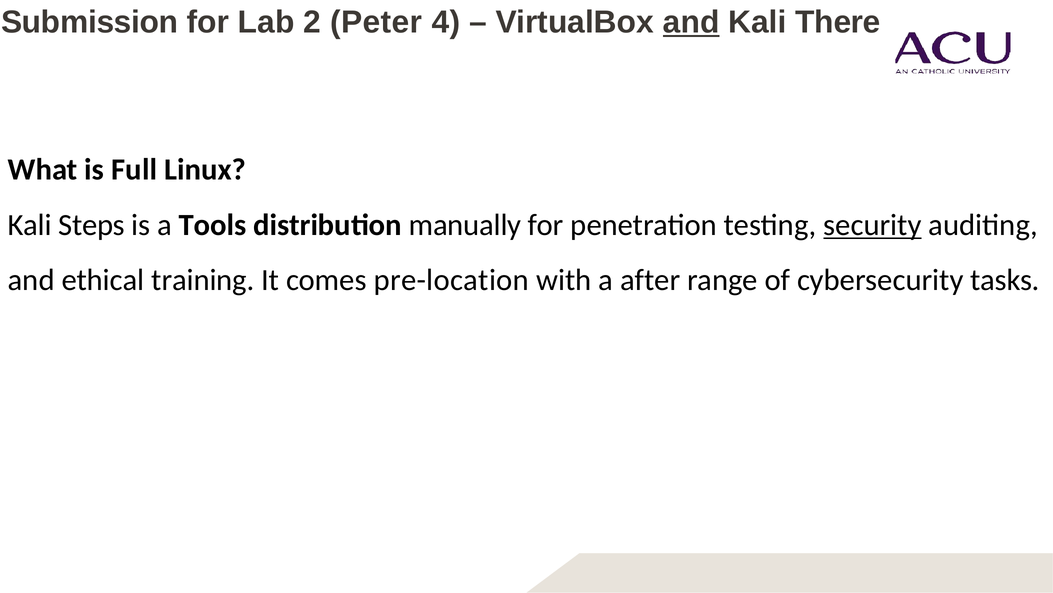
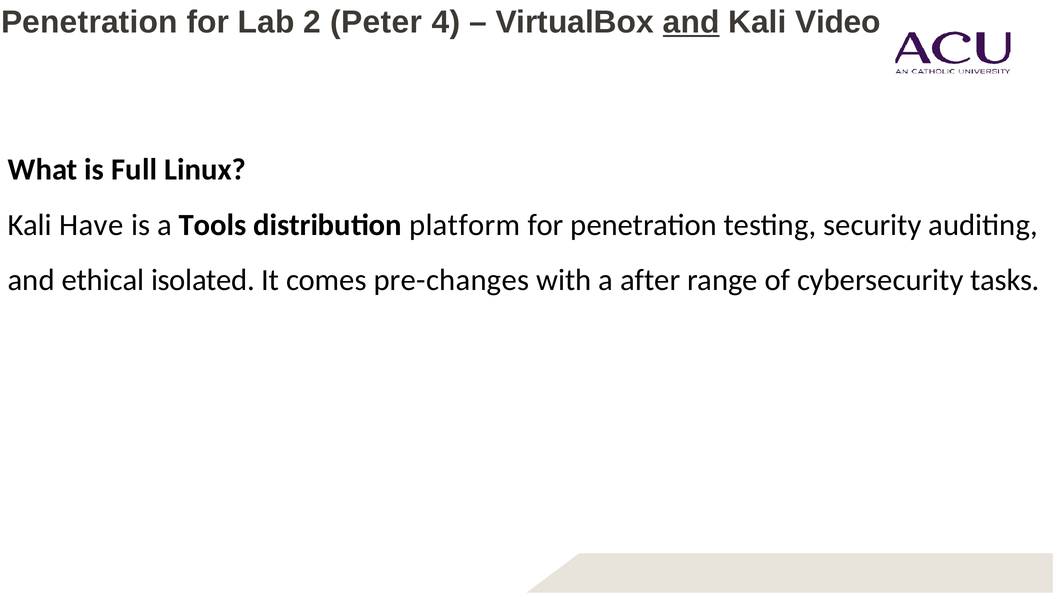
Submission at (90, 22): Submission -> Penetration
There: There -> Video
Steps: Steps -> Have
manually: manually -> platform
security underline: present -> none
training: training -> isolated
pre-location: pre-location -> pre-changes
